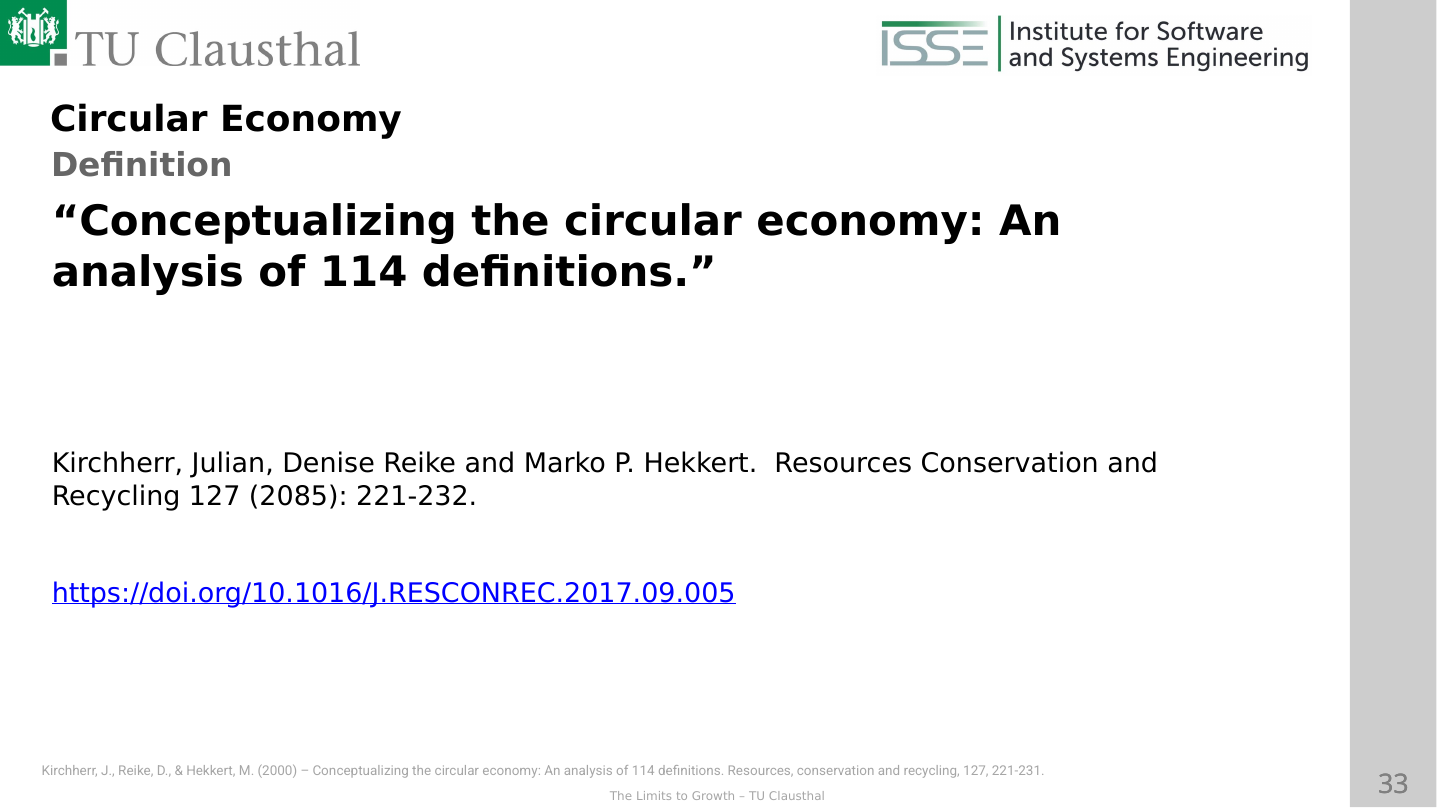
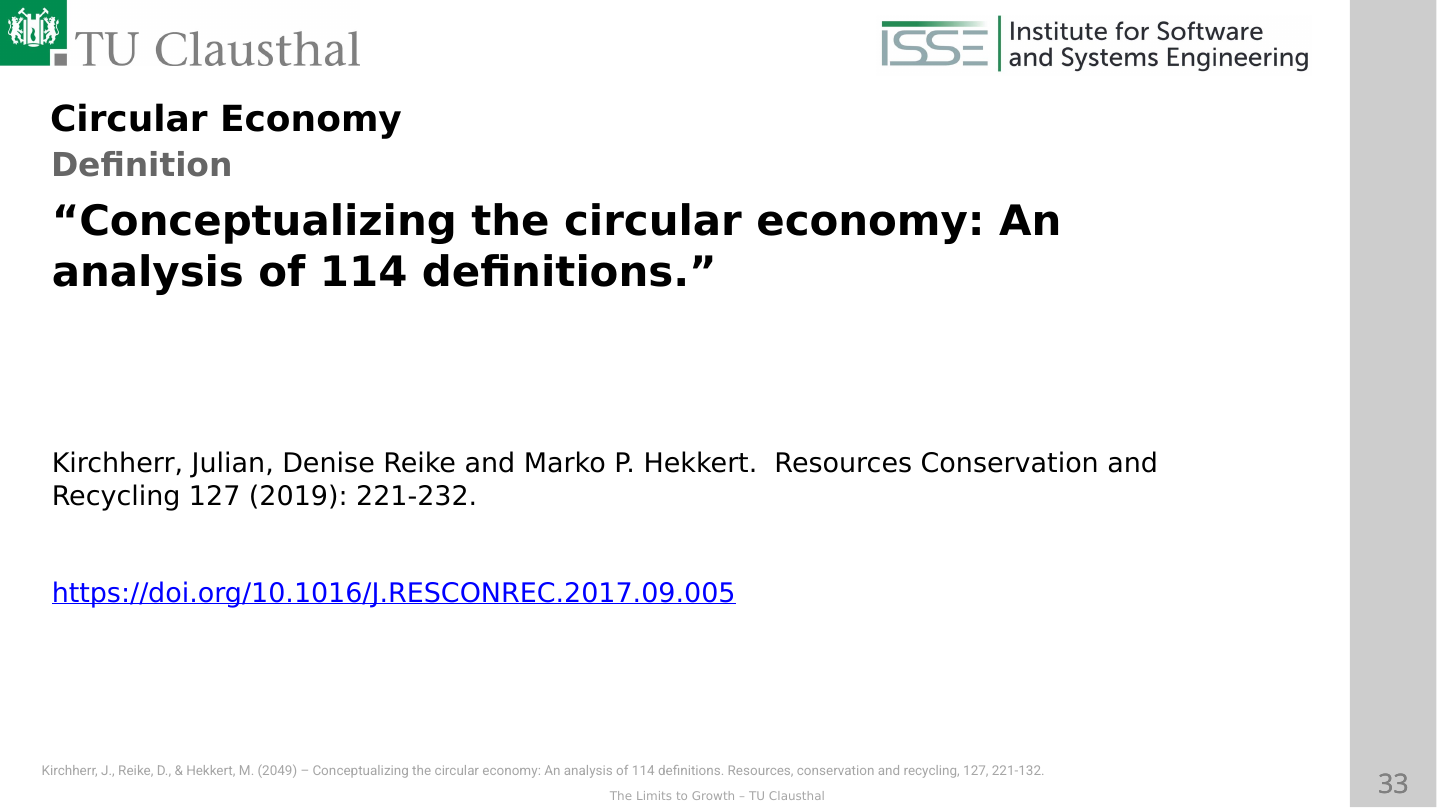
2085: 2085 -> 2019
2000: 2000 -> 2049
221-231: 221-231 -> 221-132
